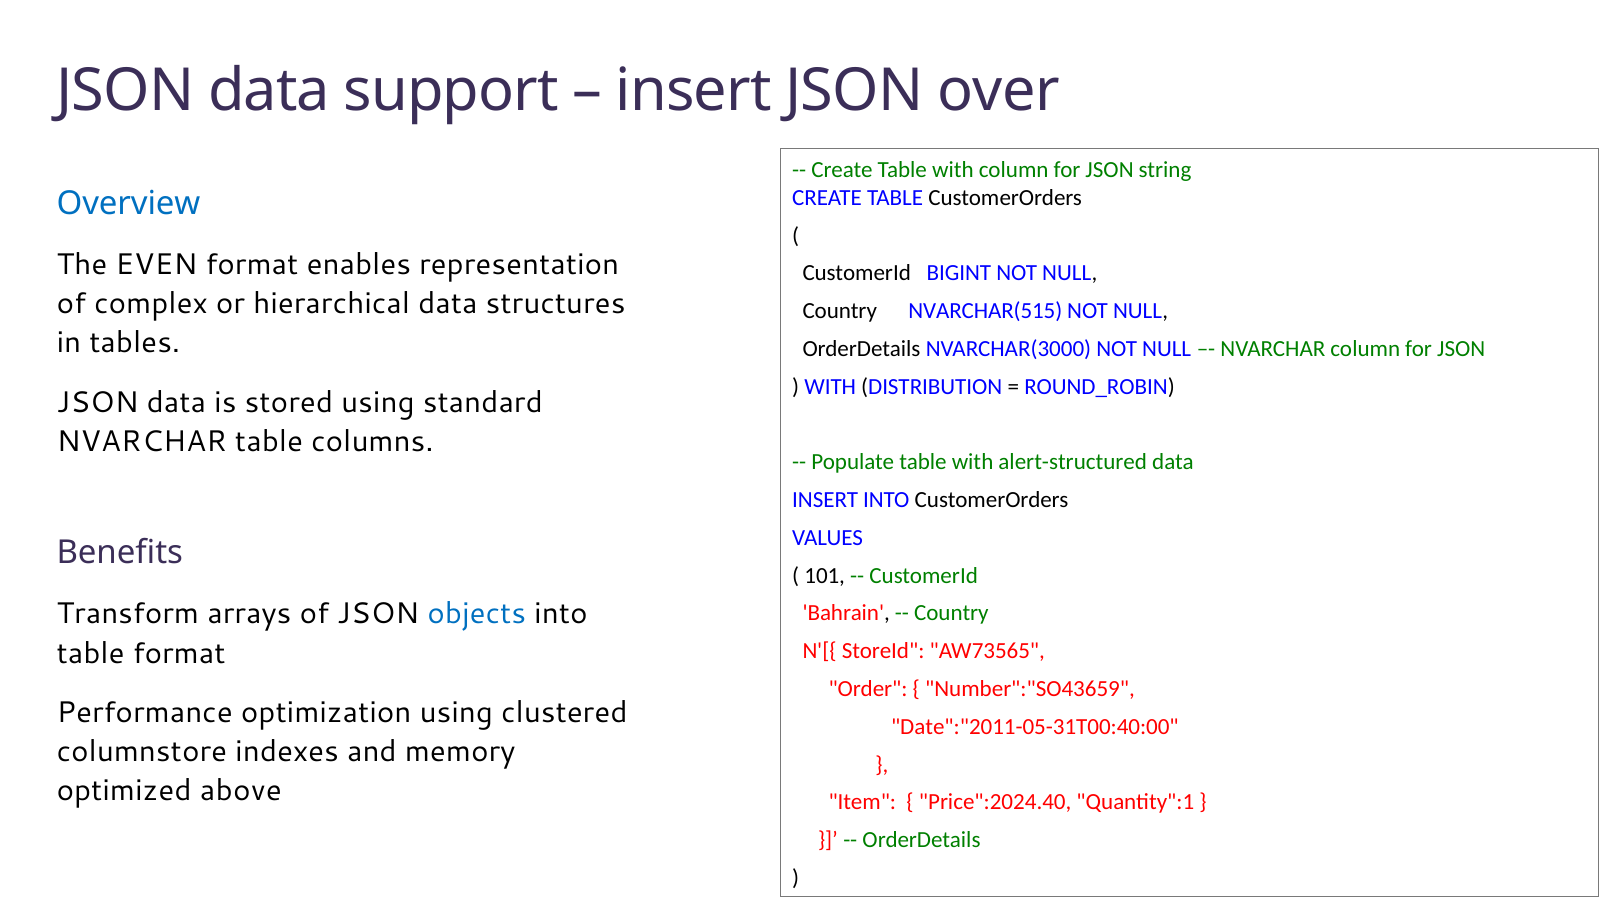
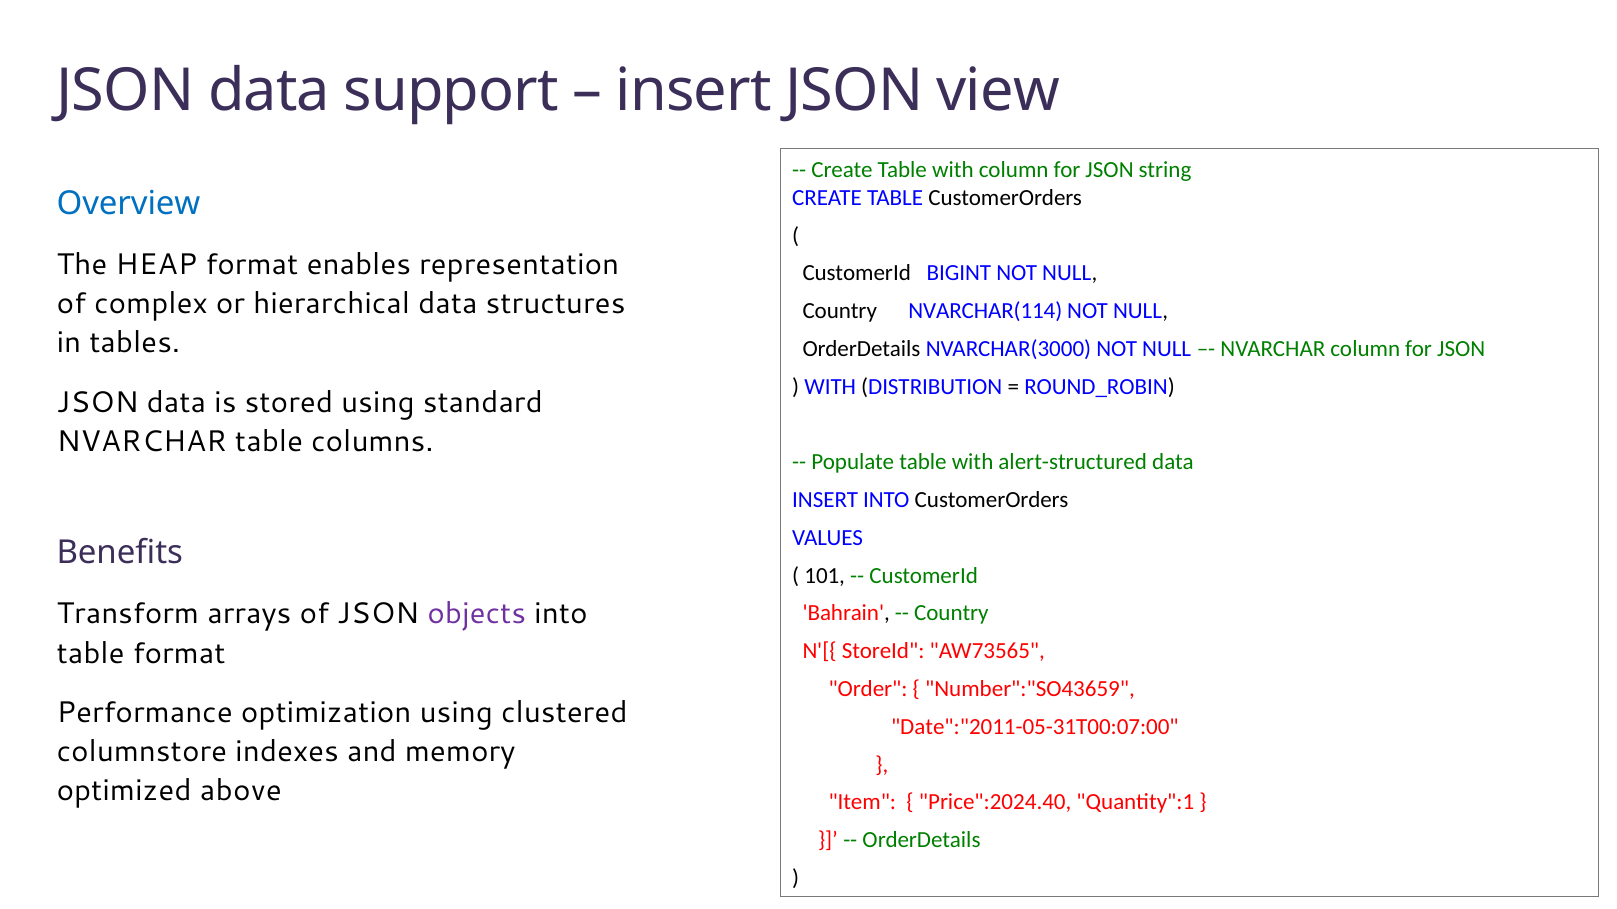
over: over -> view
EVEN: EVEN -> HEAP
NVARCHAR(515: NVARCHAR(515 -> NVARCHAR(114
objects colour: blue -> purple
Date":"2011-05-31T00:40:00: Date":"2011-05-31T00:40:00 -> Date":"2011-05-31T00:07:00
